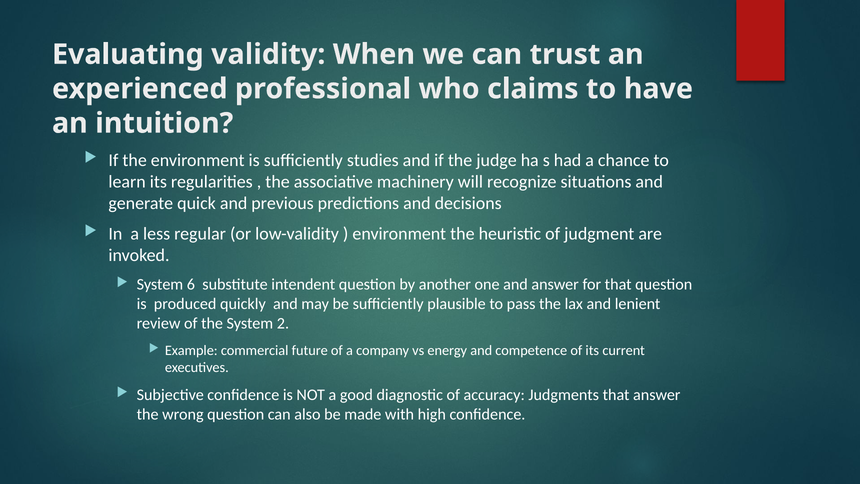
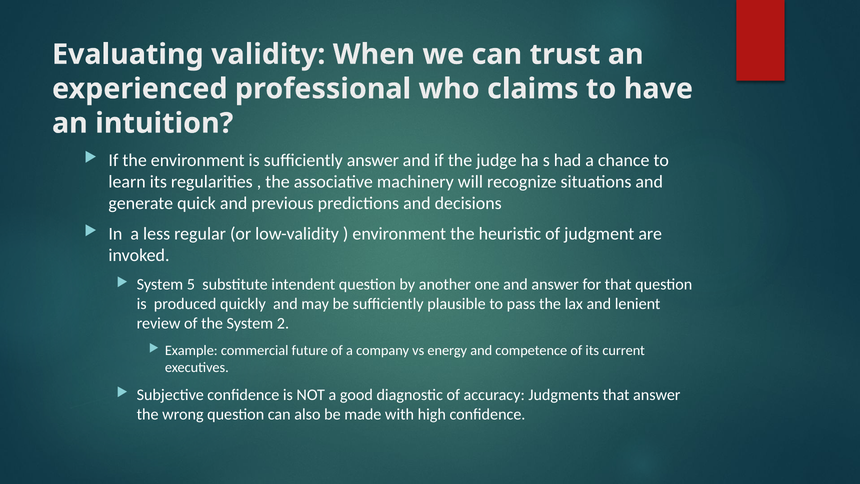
sufficiently studies: studies -> answer
6: 6 -> 5
